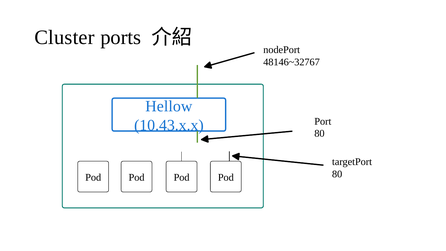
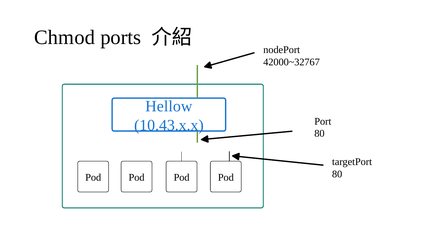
Cluster: Cluster -> Chmod
48146~32767: 48146~32767 -> 42000~32767
